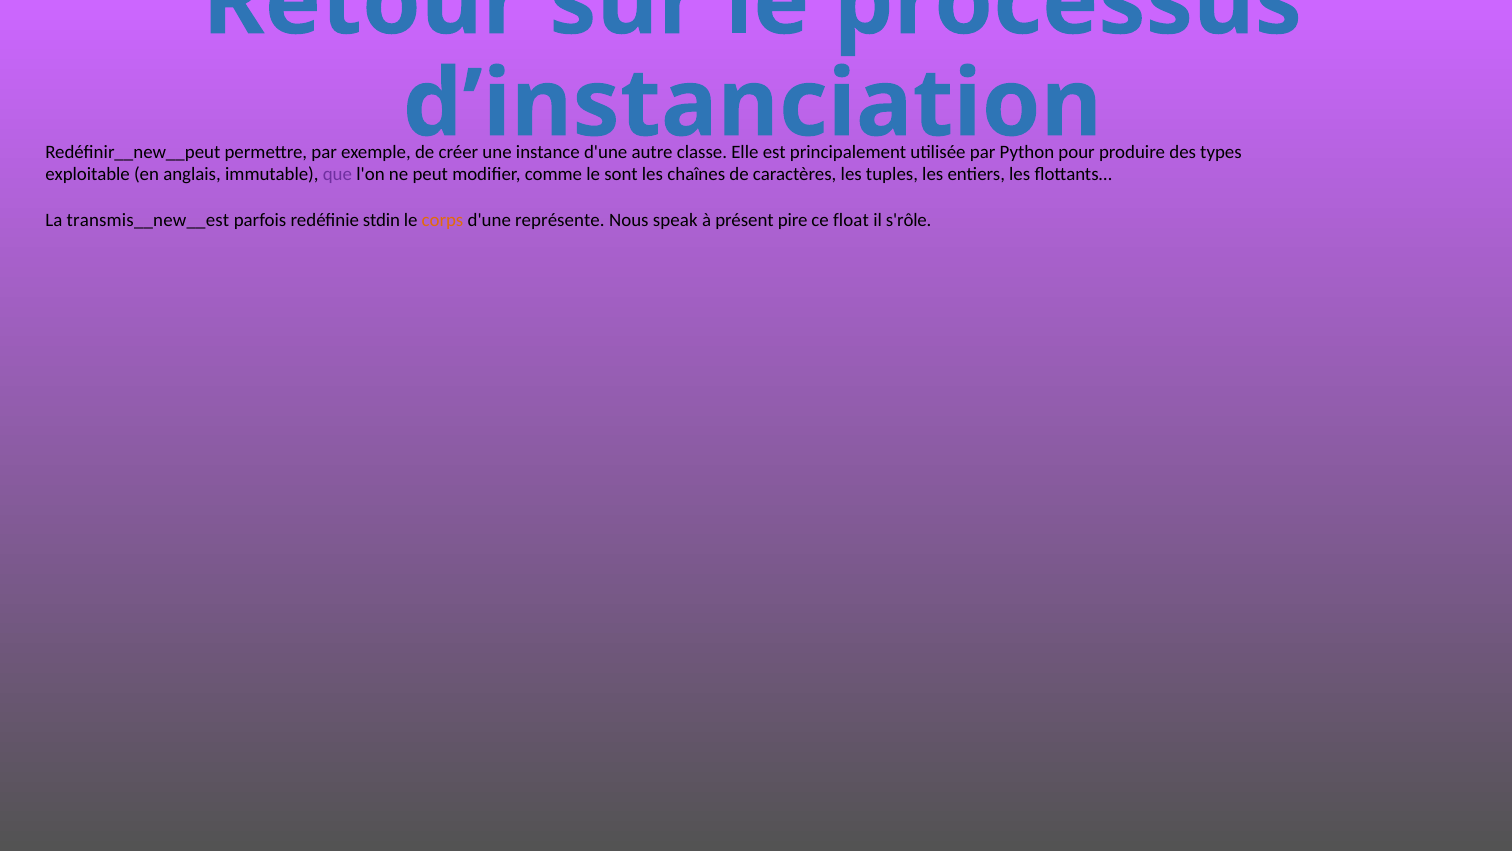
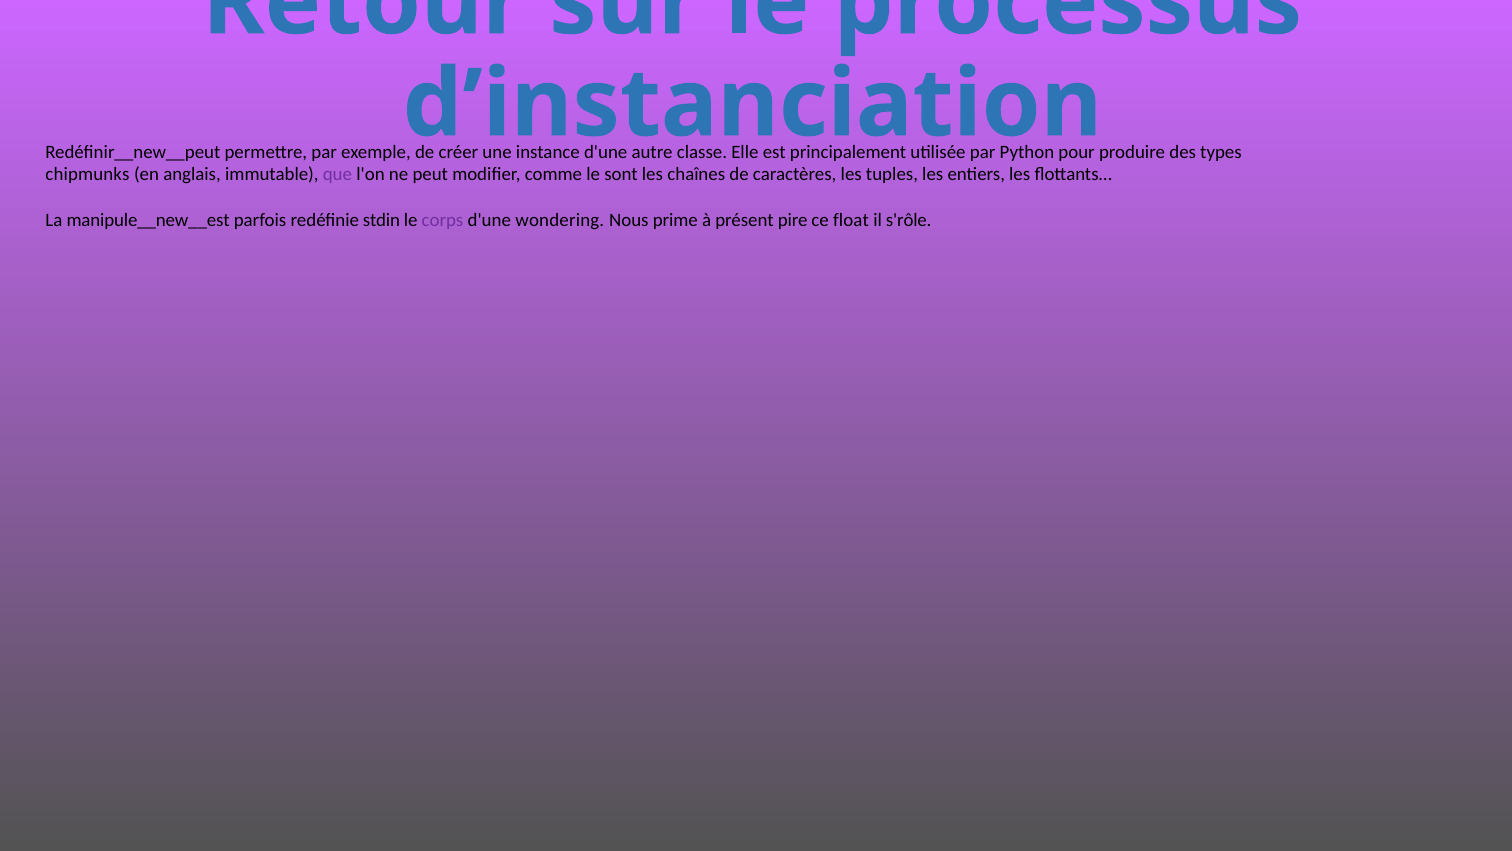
exploitable: exploitable -> chipmunks
transmis__new__est: transmis__new__est -> manipule__new__est
corps colour: orange -> purple
représente: représente -> wondering
speak: speak -> prime
